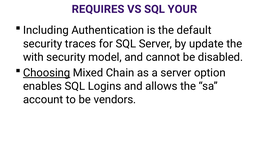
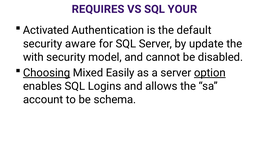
Including: Including -> Activated
traces: traces -> aware
Chain: Chain -> Easily
option underline: none -> present
vendors: vendors -> schema
